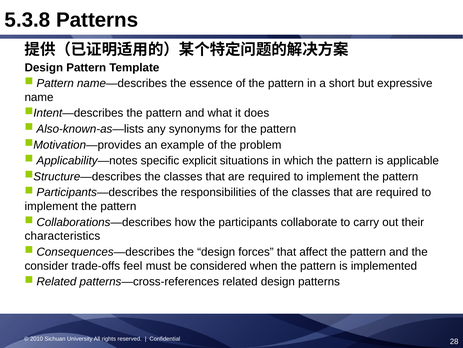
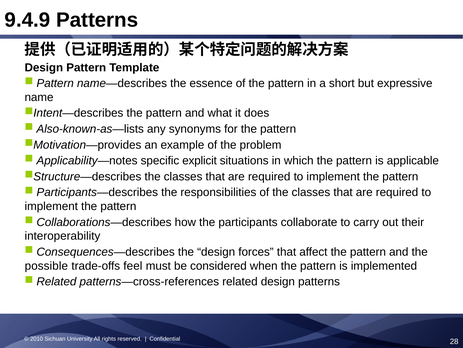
5.3.8: 5.3.8 -> 9.4.9
characteristics: characteristics -> interoperability
consider: consider -> possible
